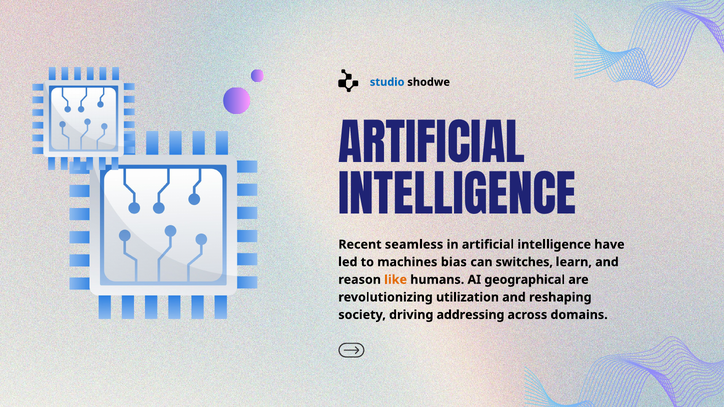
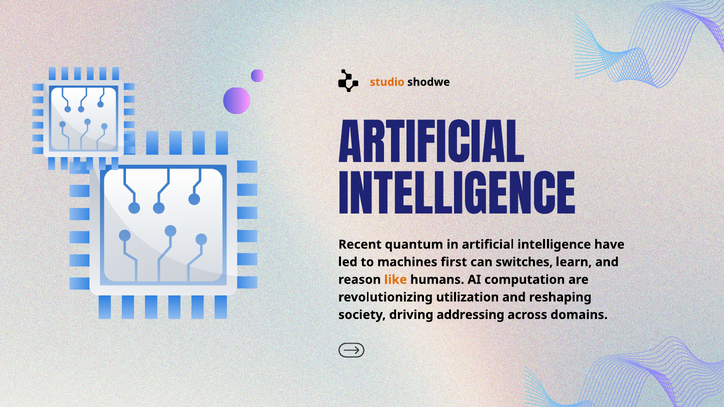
studio colour: blue -> orange
seamless: seamless -> quantum
bias: bias -> first
geographical: geographical -> computation
